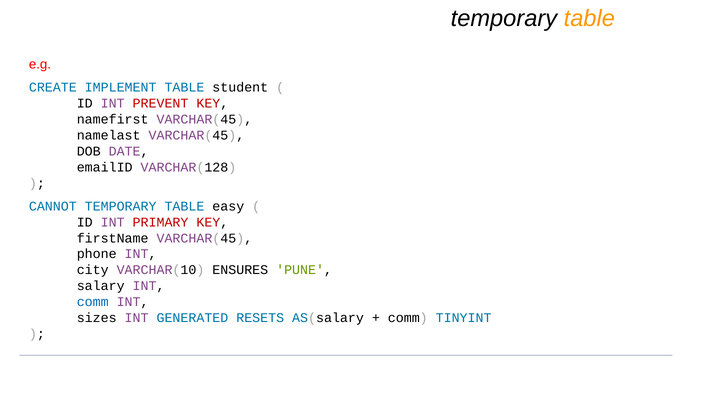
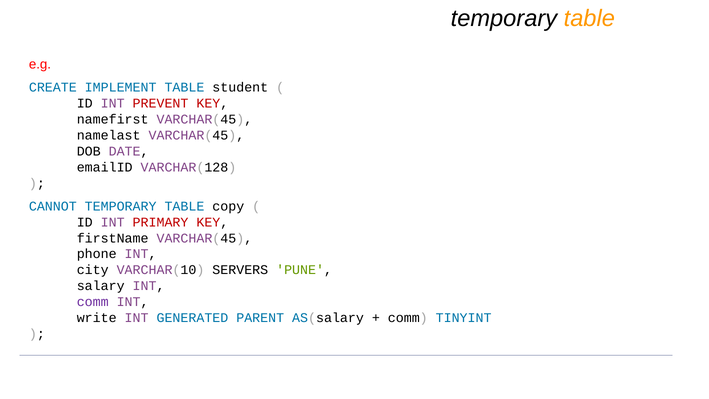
easy: easy -> copy
ENSURES: ENSURES -> SERVERS
comm at (93, 302) colour: blue -> purple
sizes: sizes -> write
RESETS: RESETS -> PARENT
